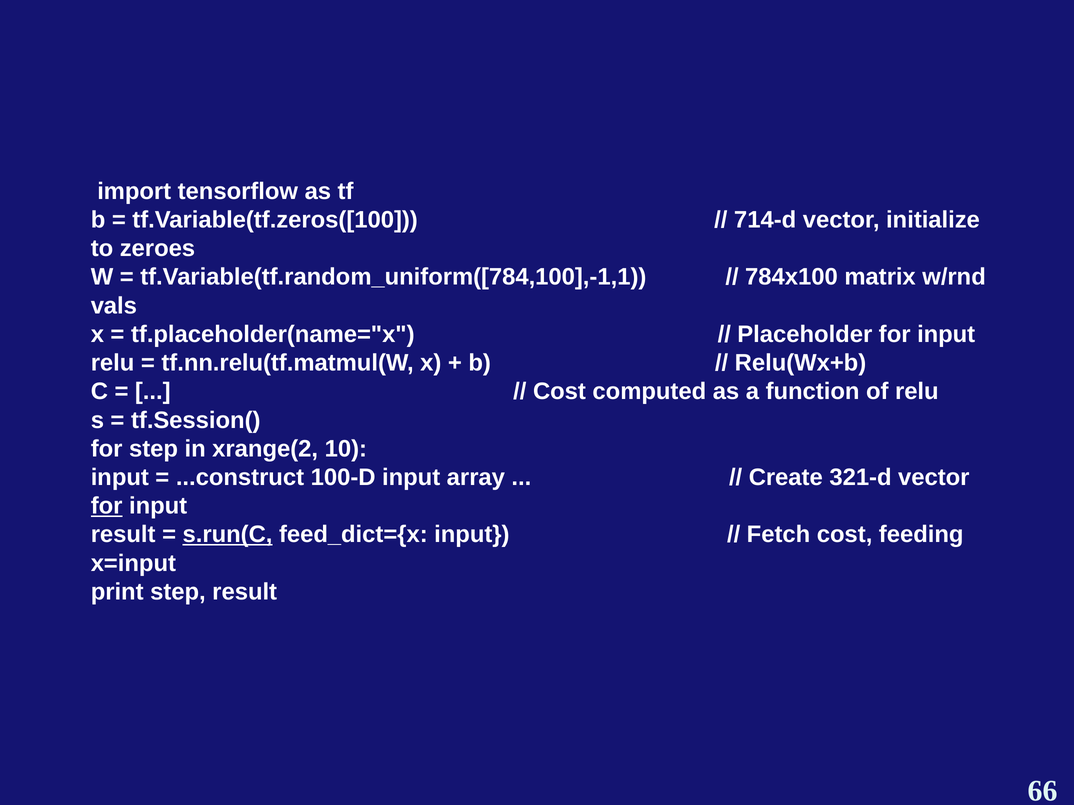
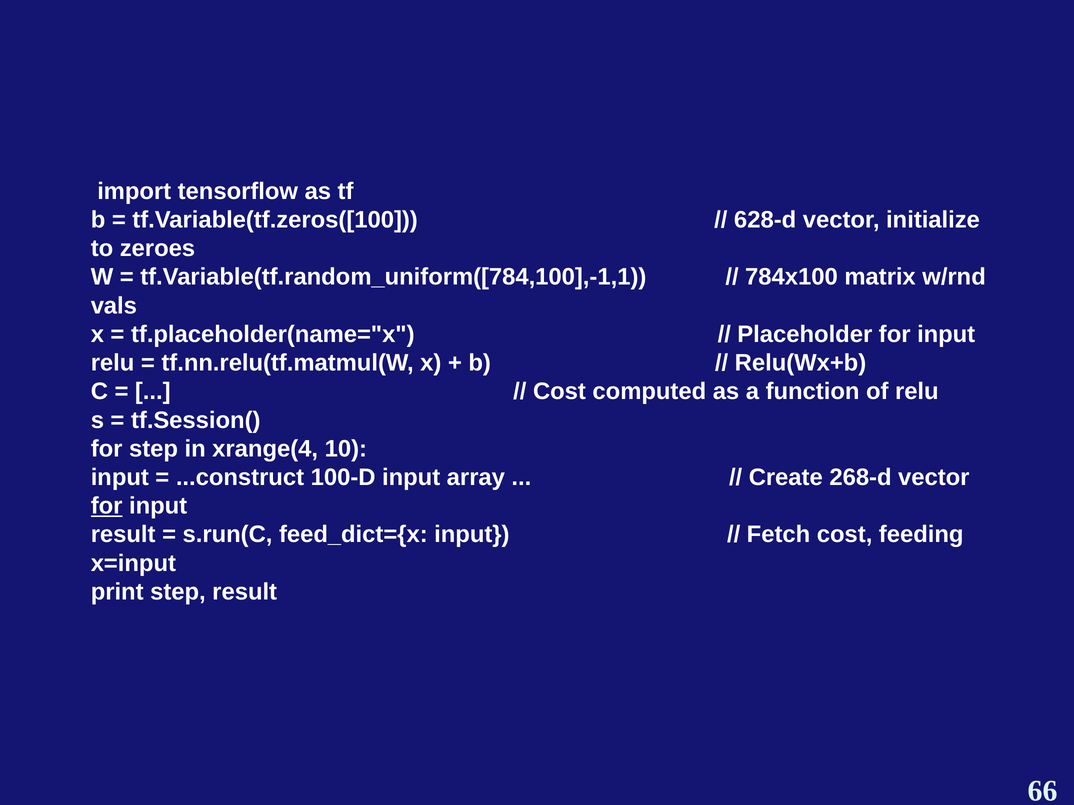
714-d: 714-d -> 628-d
xrange(2: xrange(2 -> xrange(4
321-d: 321-d -> 268-d
s.run(C underline: present -> none
